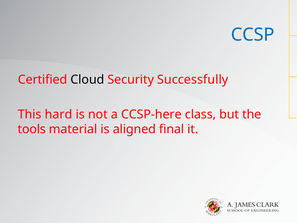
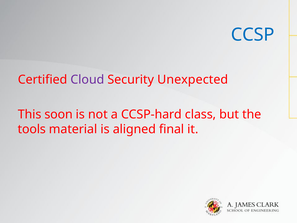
Cloud colour: black -> purple
Successfully: Successfully -> Unexpected
hard: hard -> soon
CCSP-here: CCSP-here -> CCSP-hard
